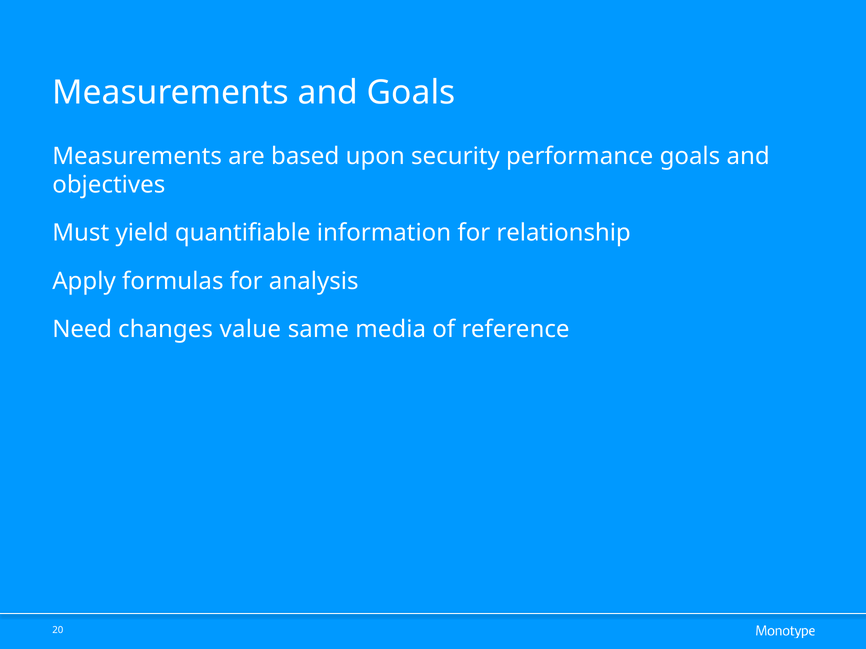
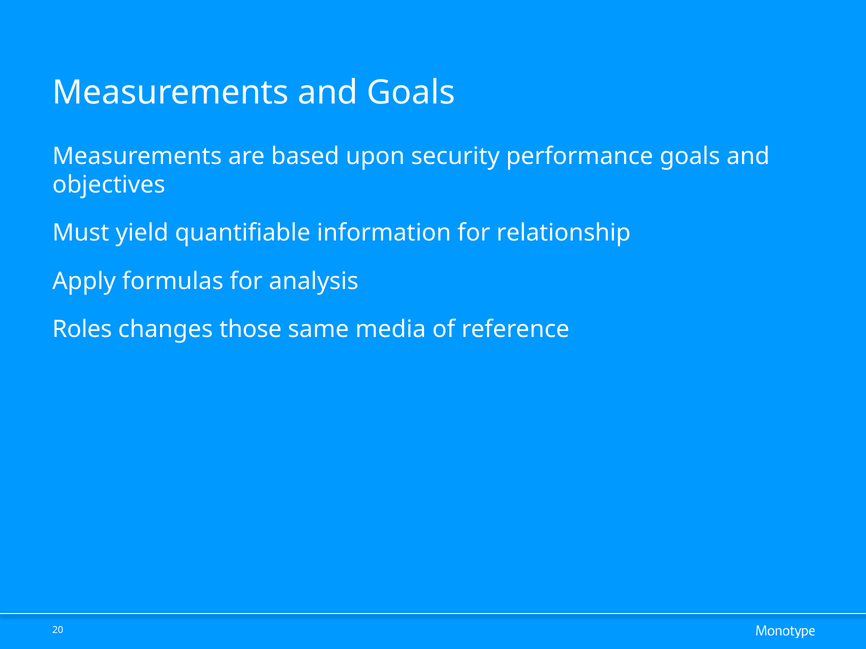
Need: Need -> Roles
value: value -> those
